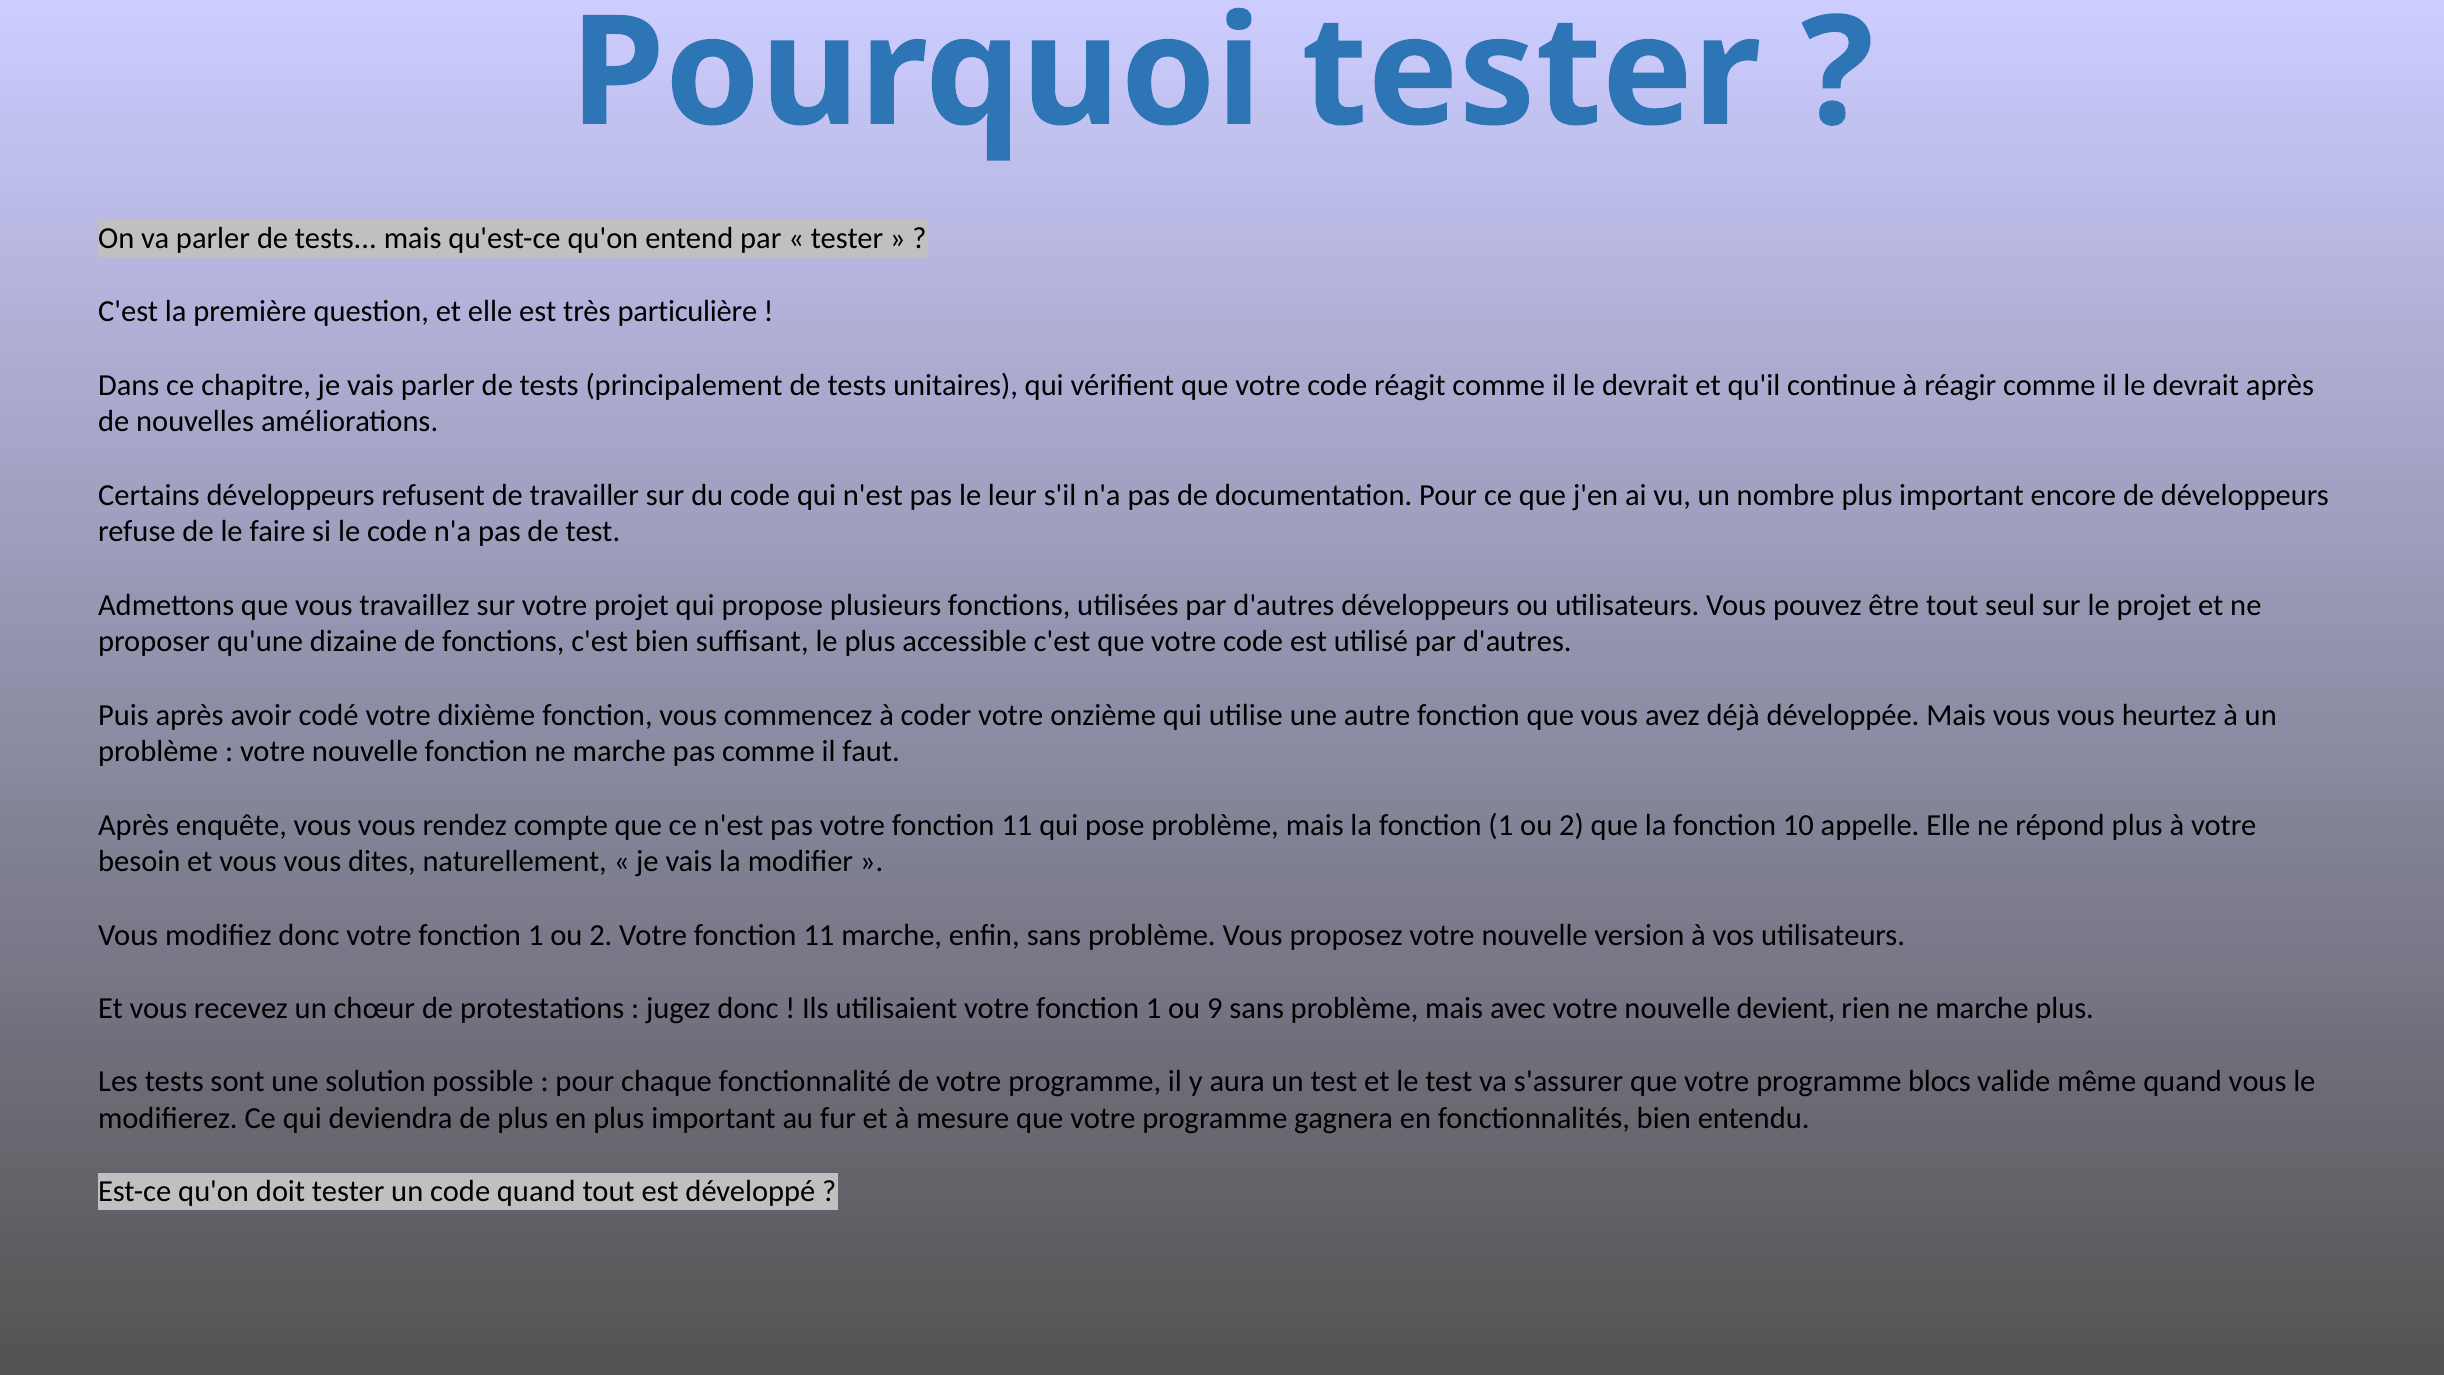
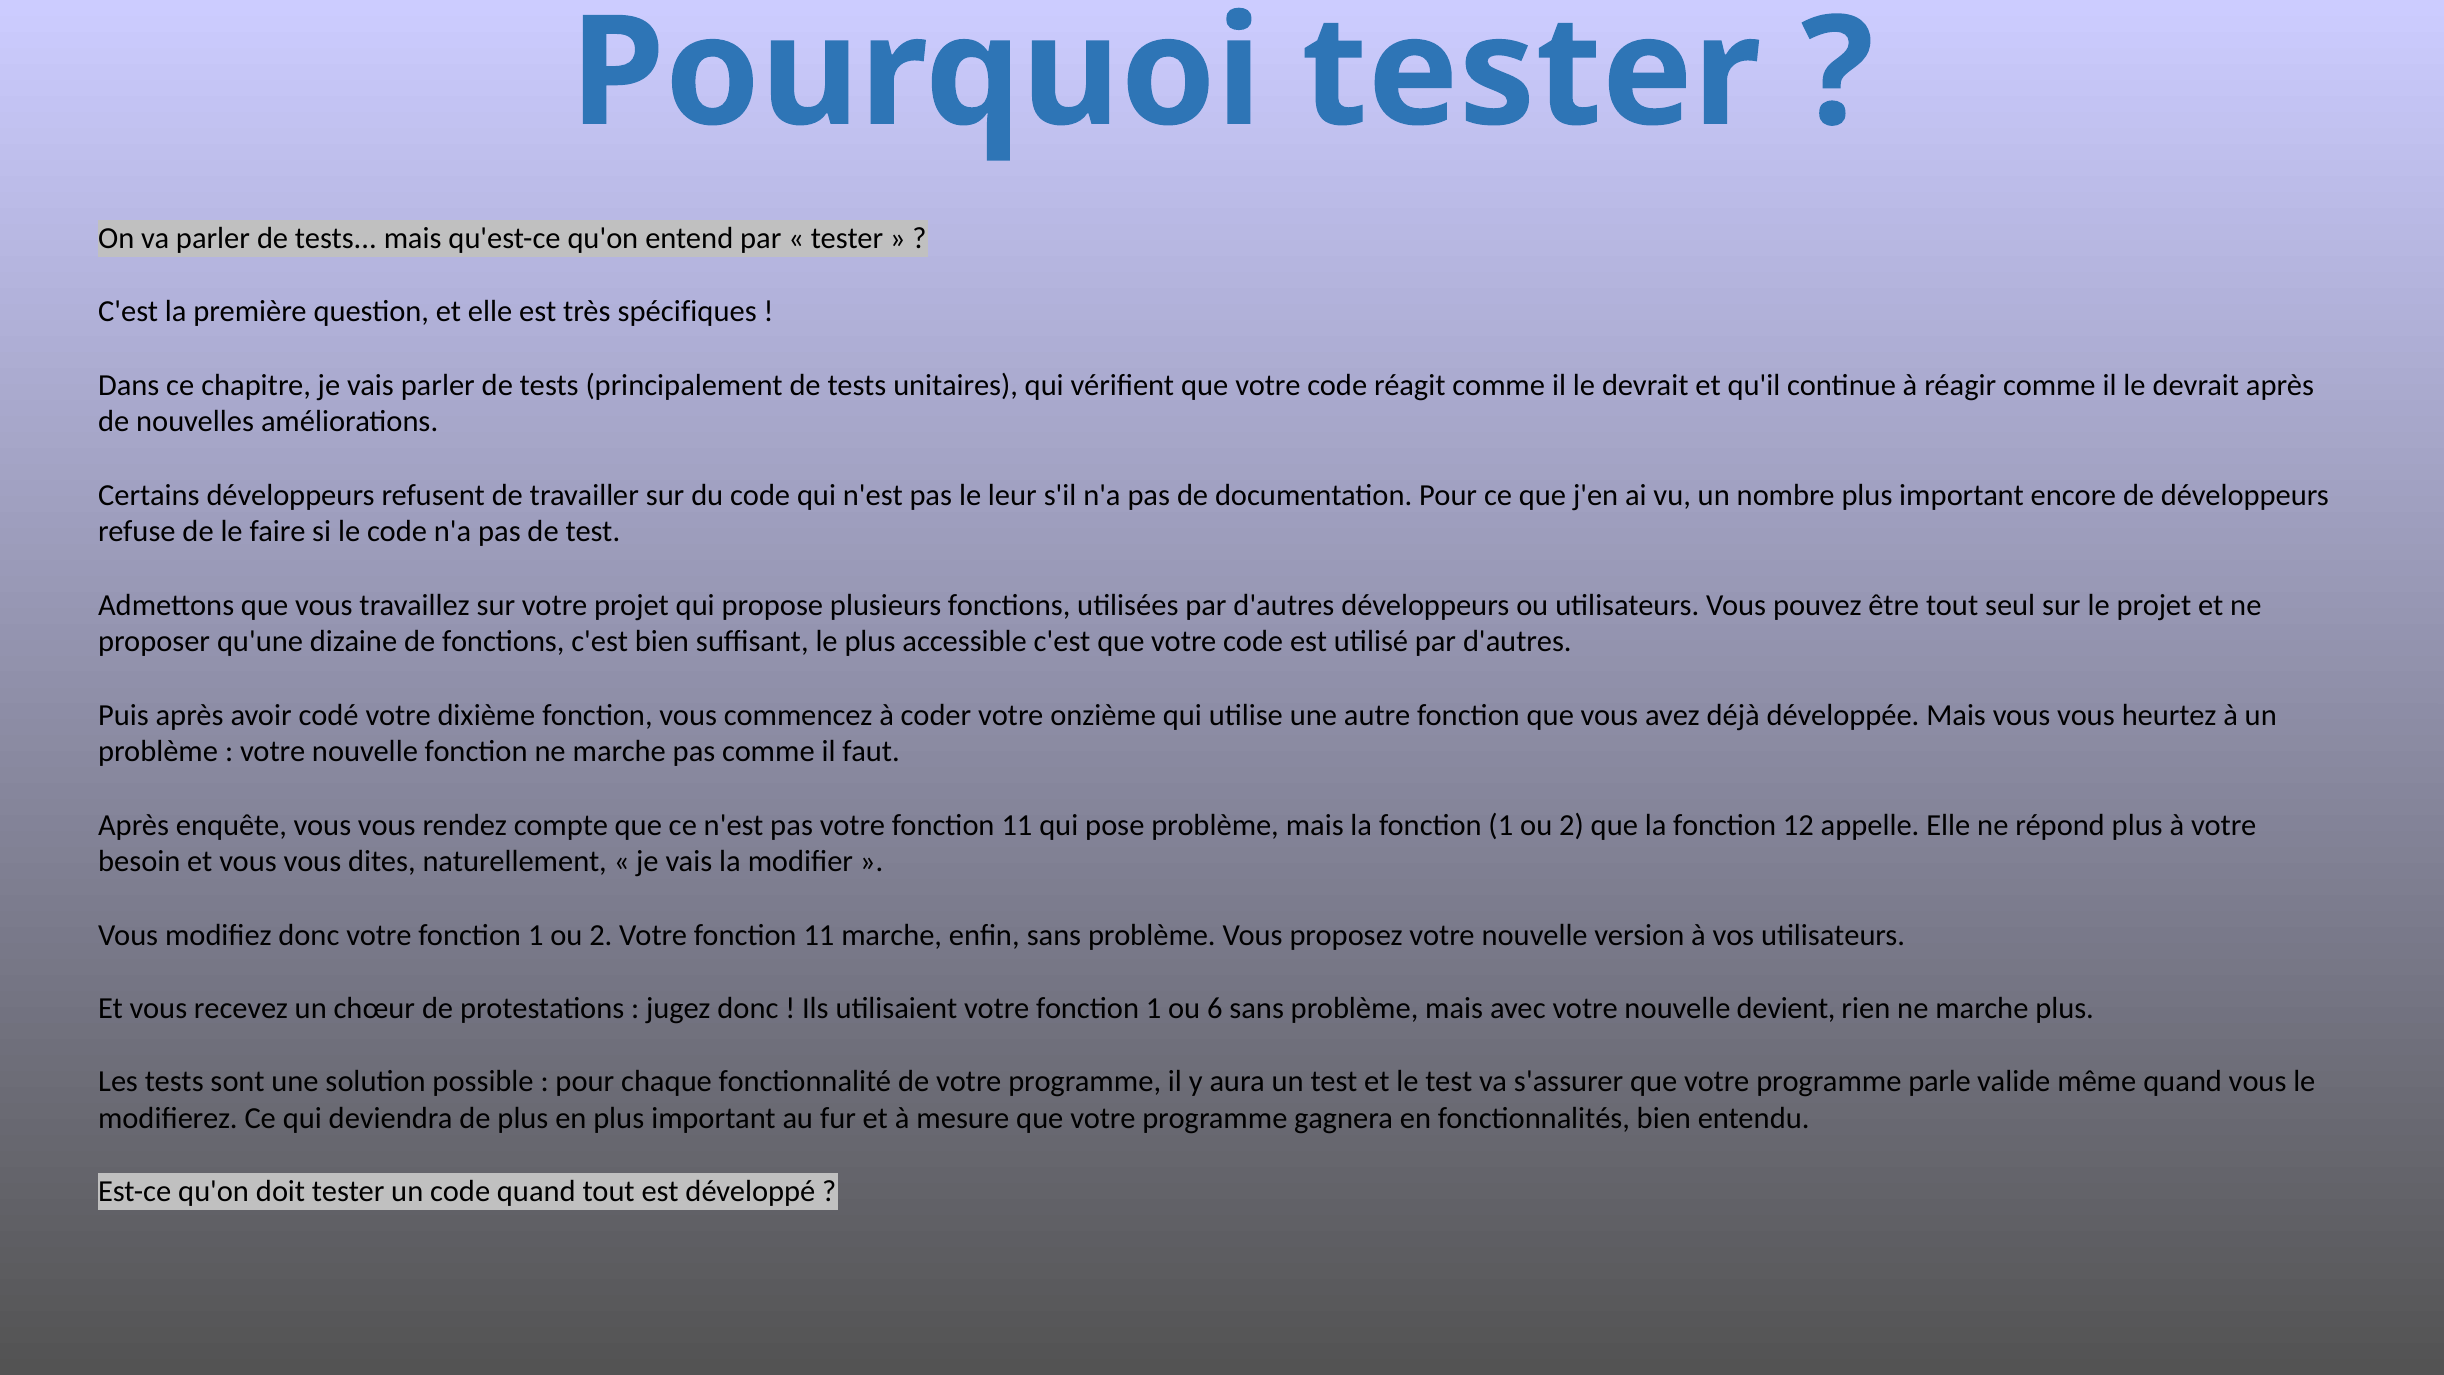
particulière: particulière -> spécifiques
10: 10 -> 12
9: 9 -> 6
blocs: blocs -> parle
